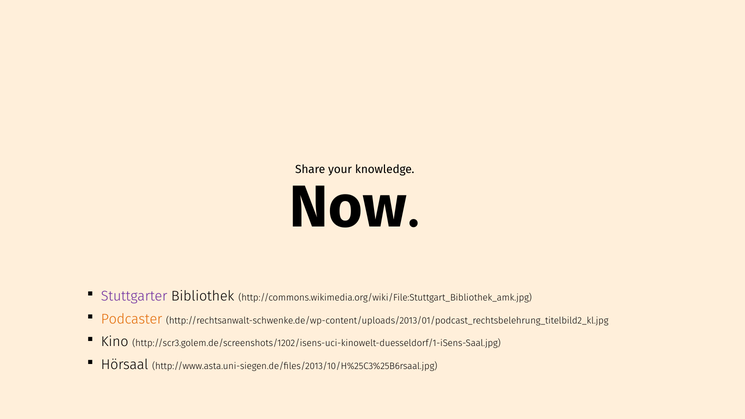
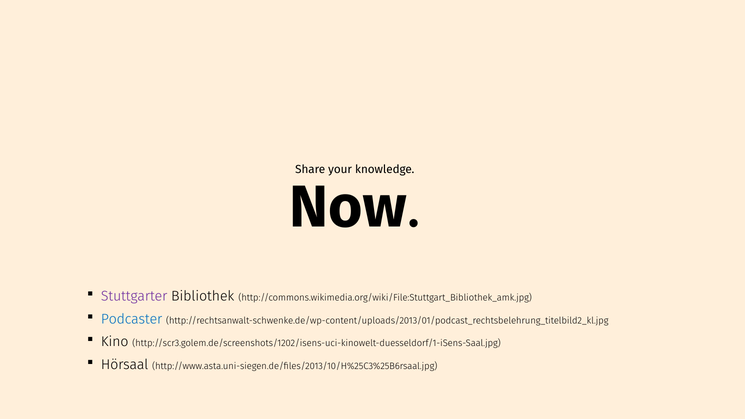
Podcaster colour: orange -> blue
